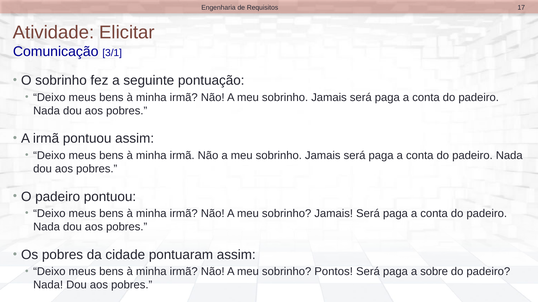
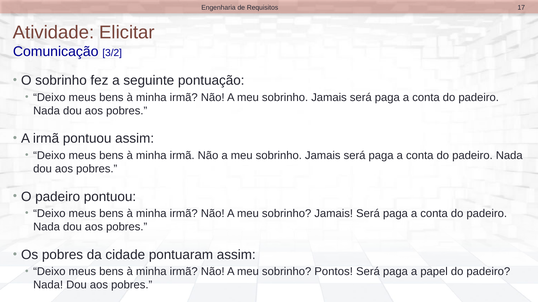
3/1: 3/1 -> 3/2
sobre: sobre -> papel
